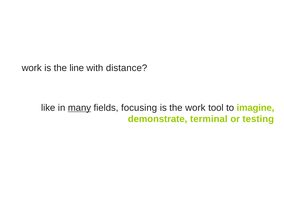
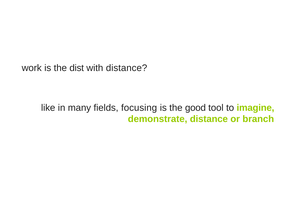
line: line -> dist
many underline: present -> none
the work: work -> good
demonstrate terminal: terminal -> distance
testing: testing -> branch
